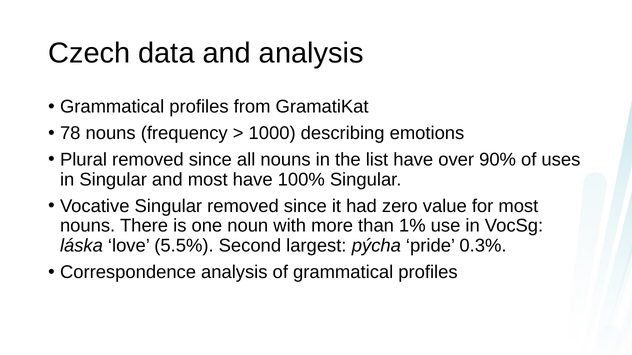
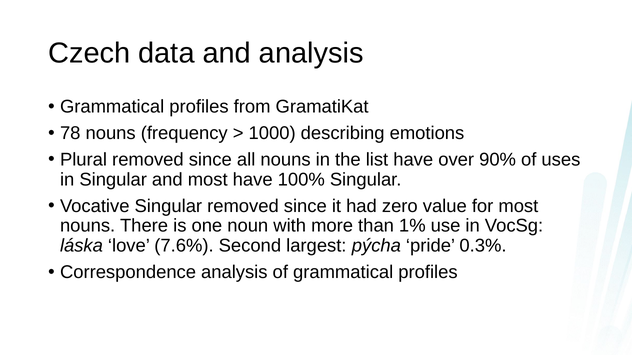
5.5%: 5.5% -> 7.6%
